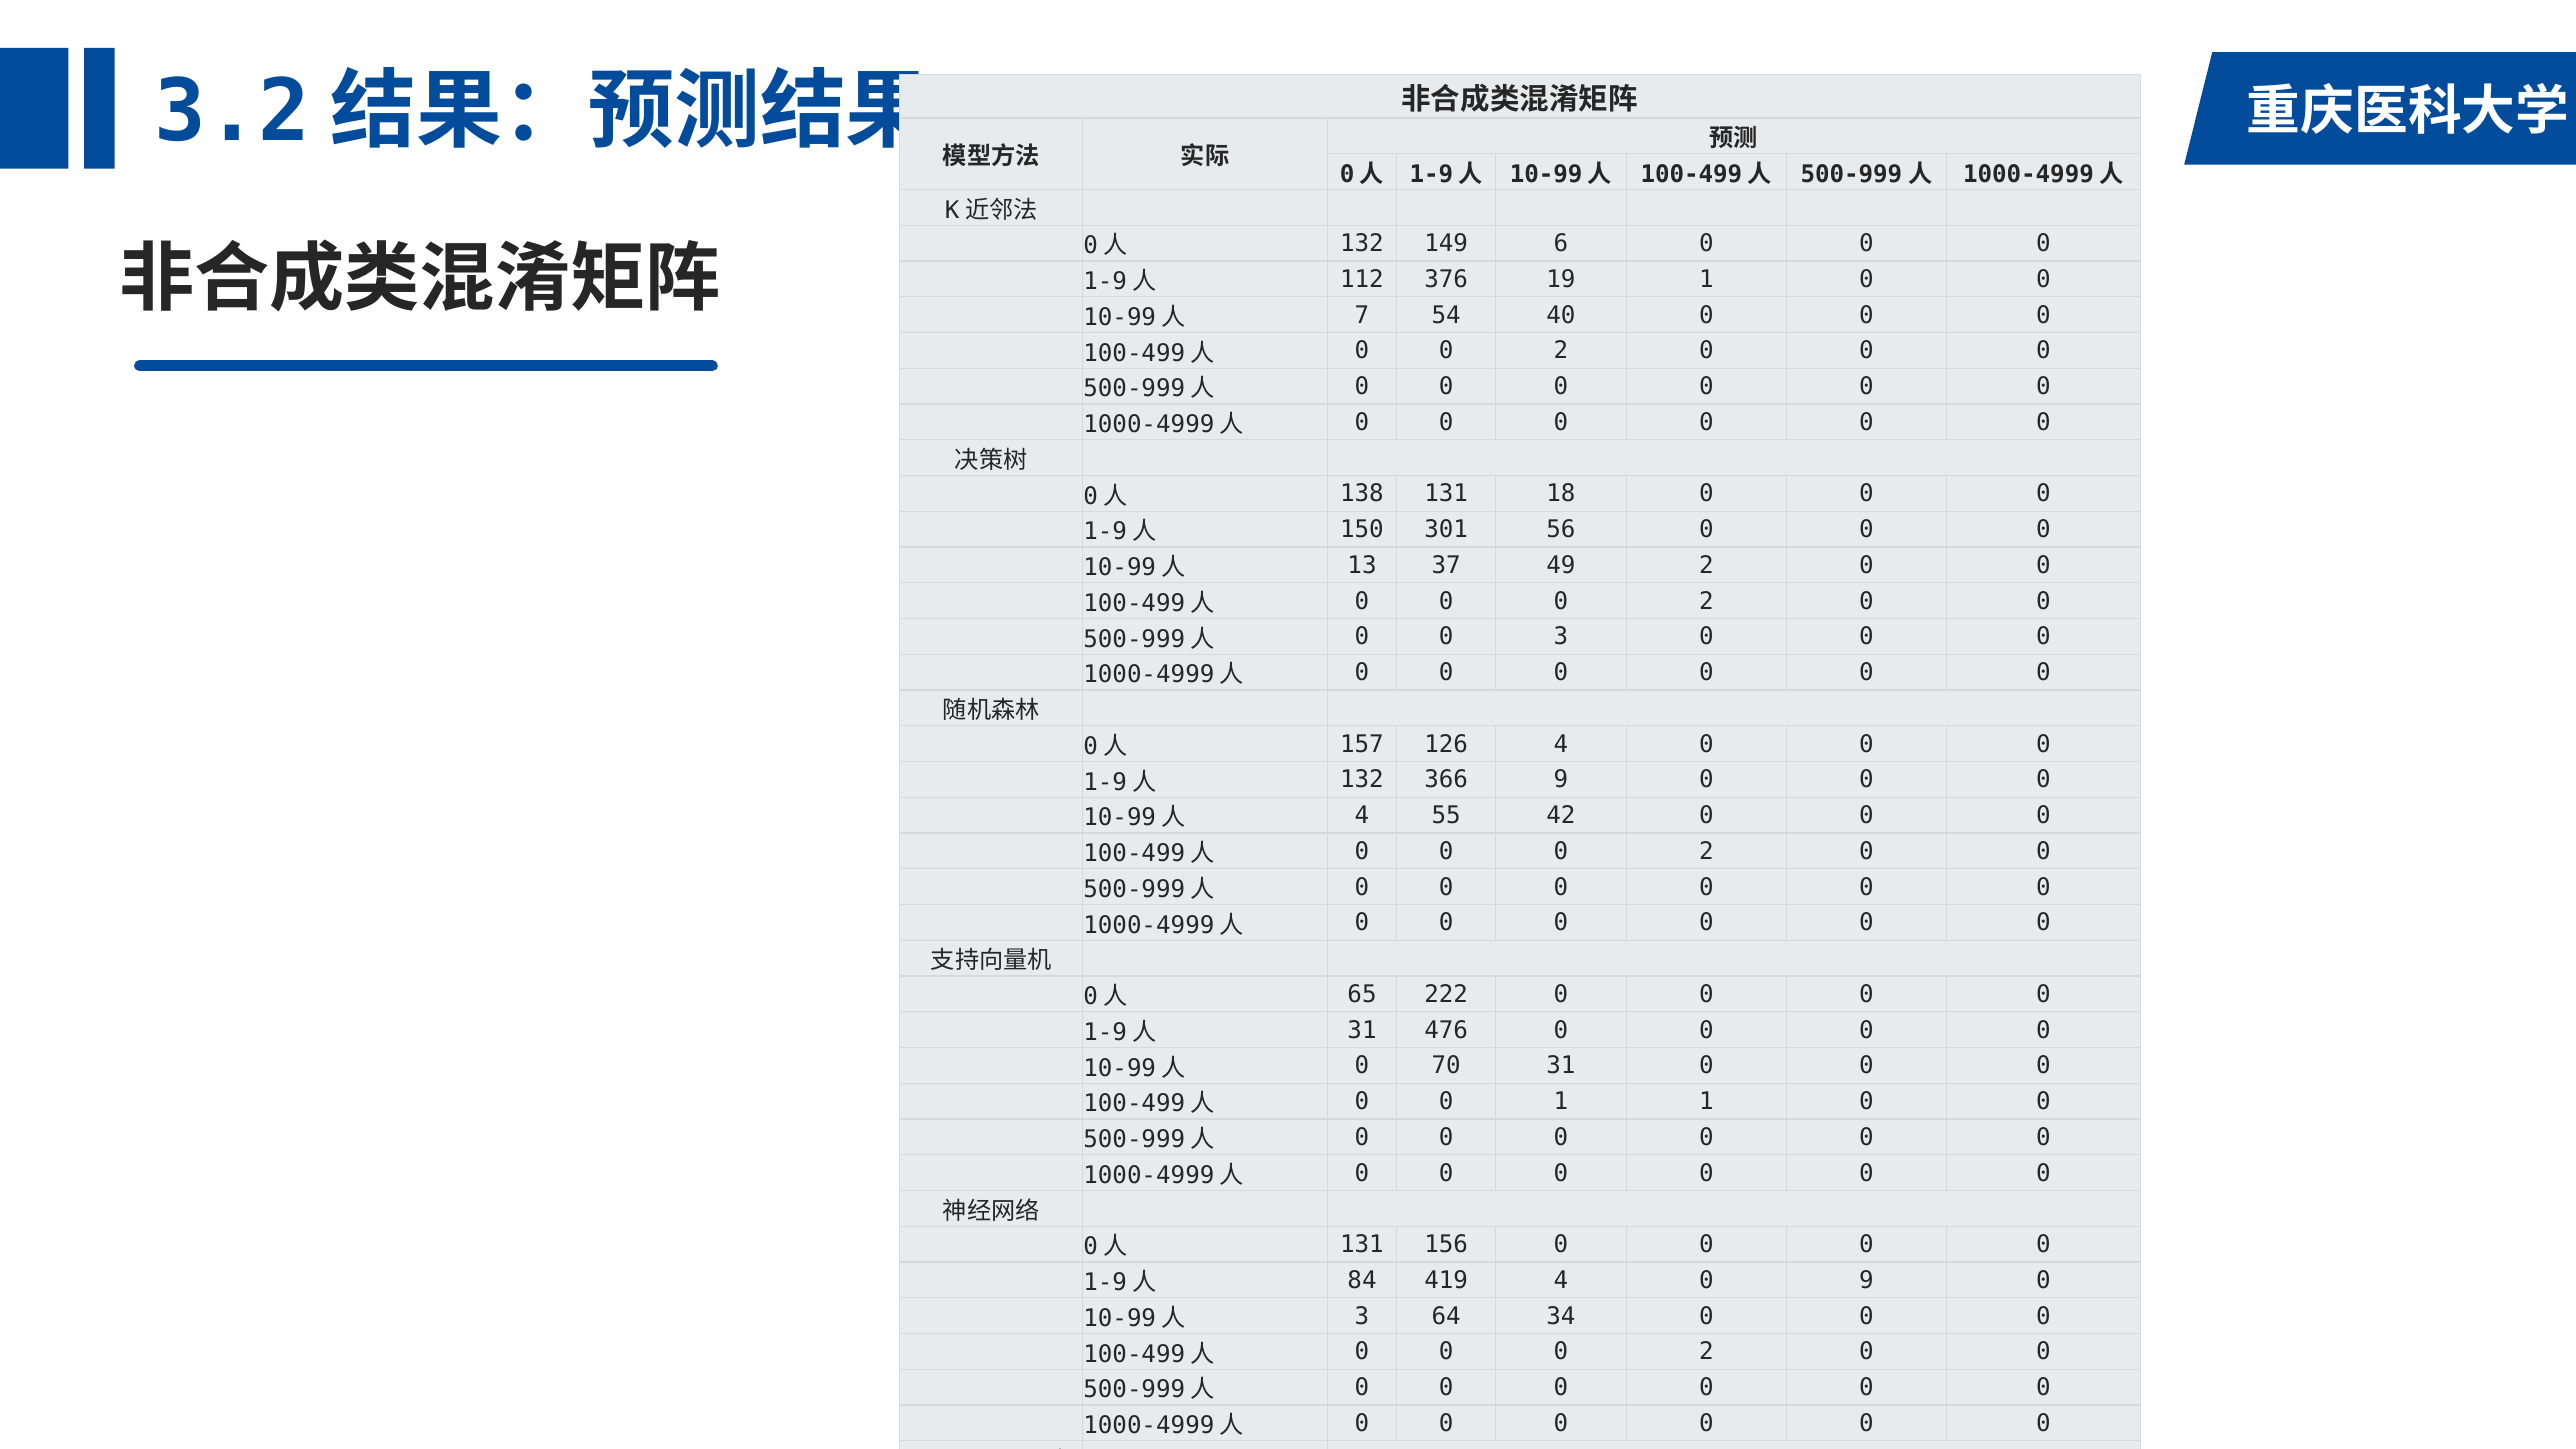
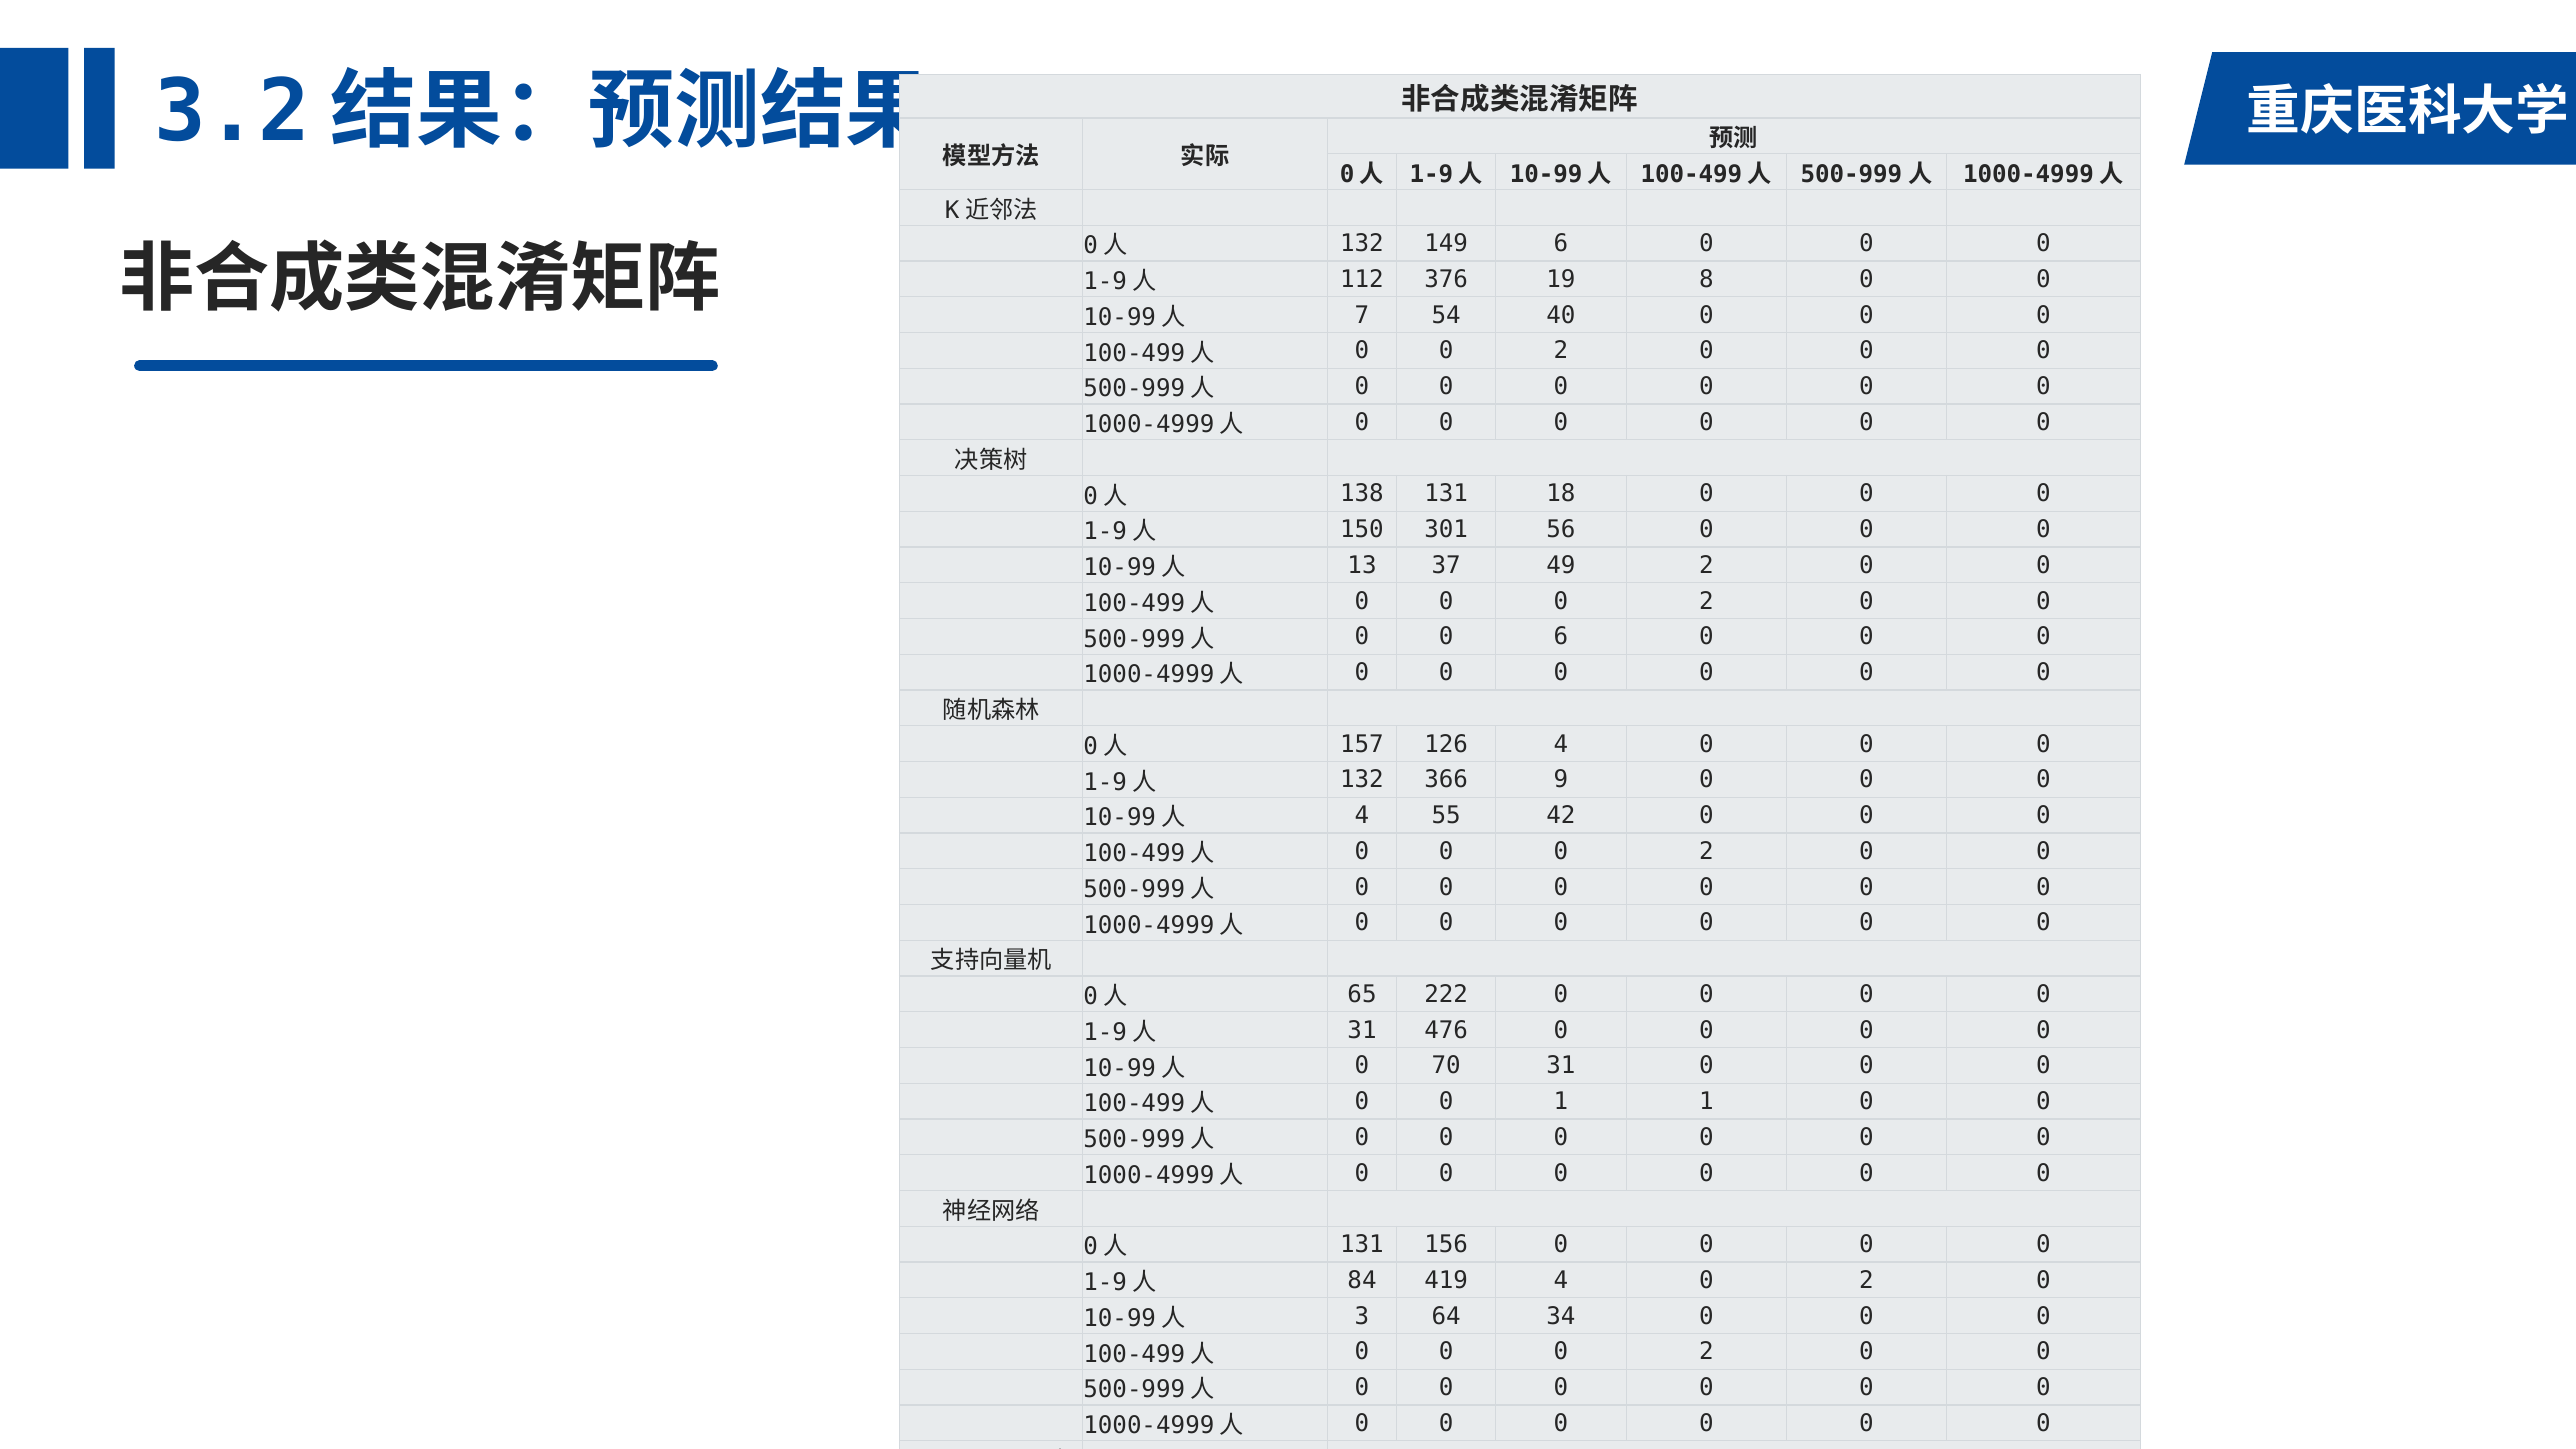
19 1: 1 -> 8
0 3: 3 -> 6
4 0 9: 9 -> 2
